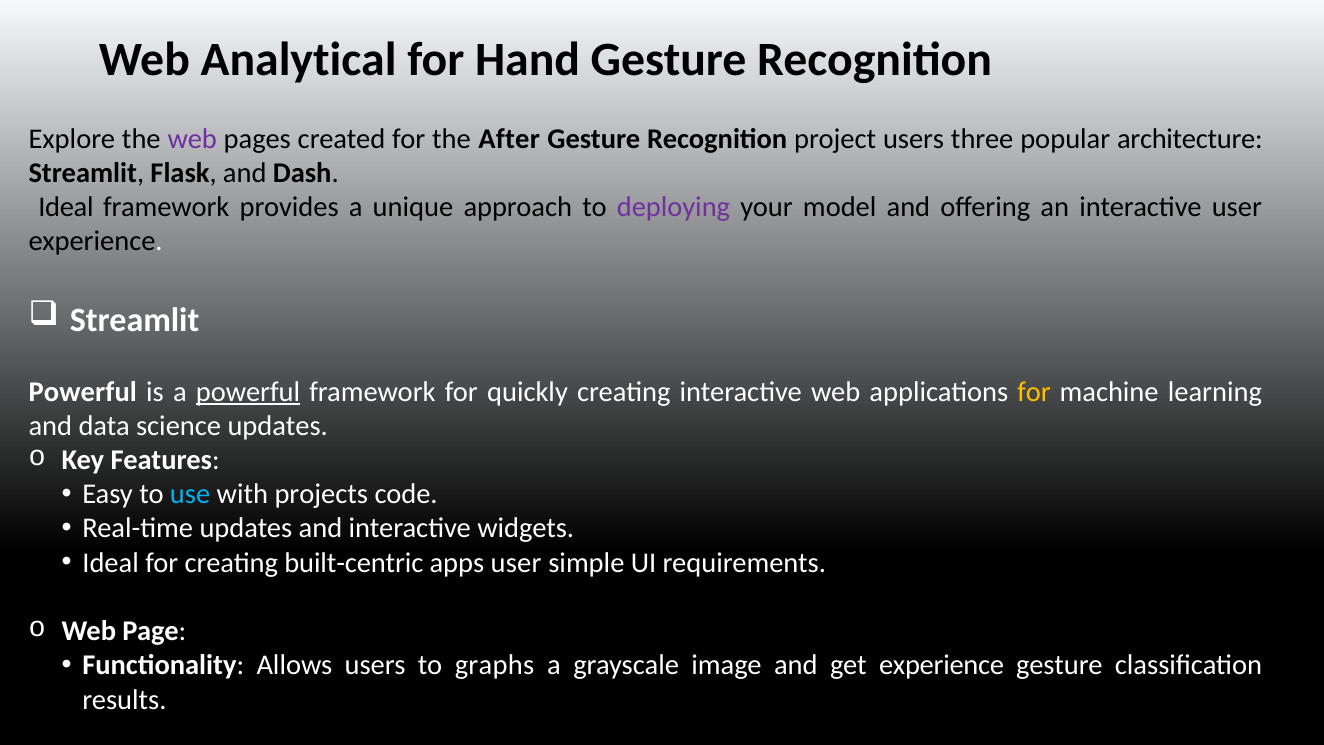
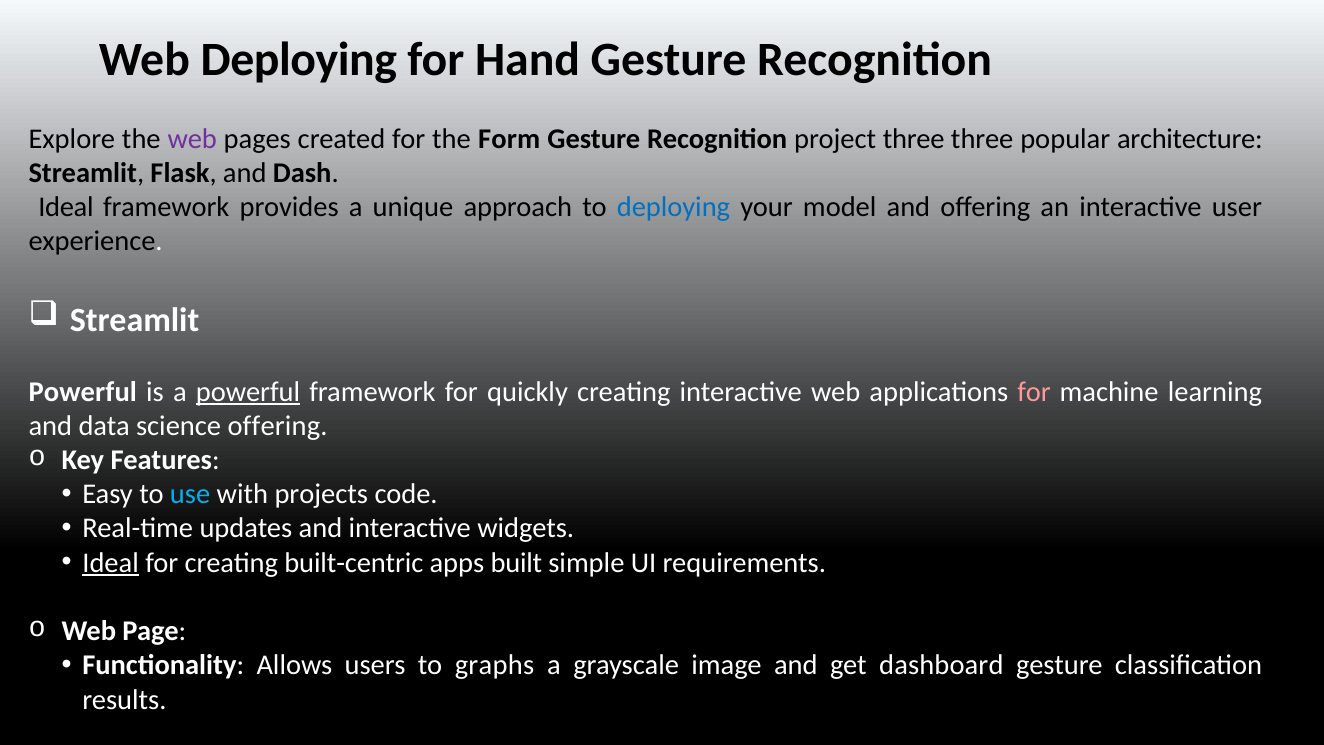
Analytical at (299, 60): Analytical -> Deploying
After: After -> Form
project users: users -> three
deploying at (673, 207) colour: purple -> blue
for at (1034, 392) colour: yellow -> pink
science updates: updates -> offering
Ideal at (111, 563) underline: none -> present
apps user: user -> built
get experience: experience -> dashboard
